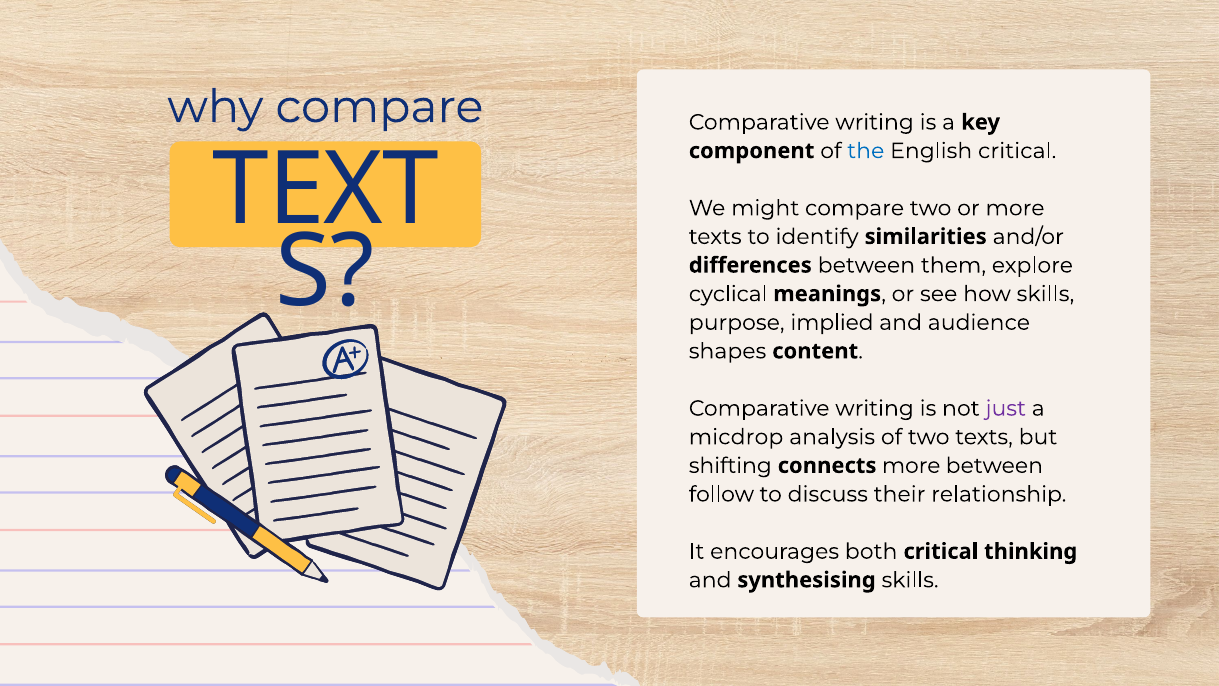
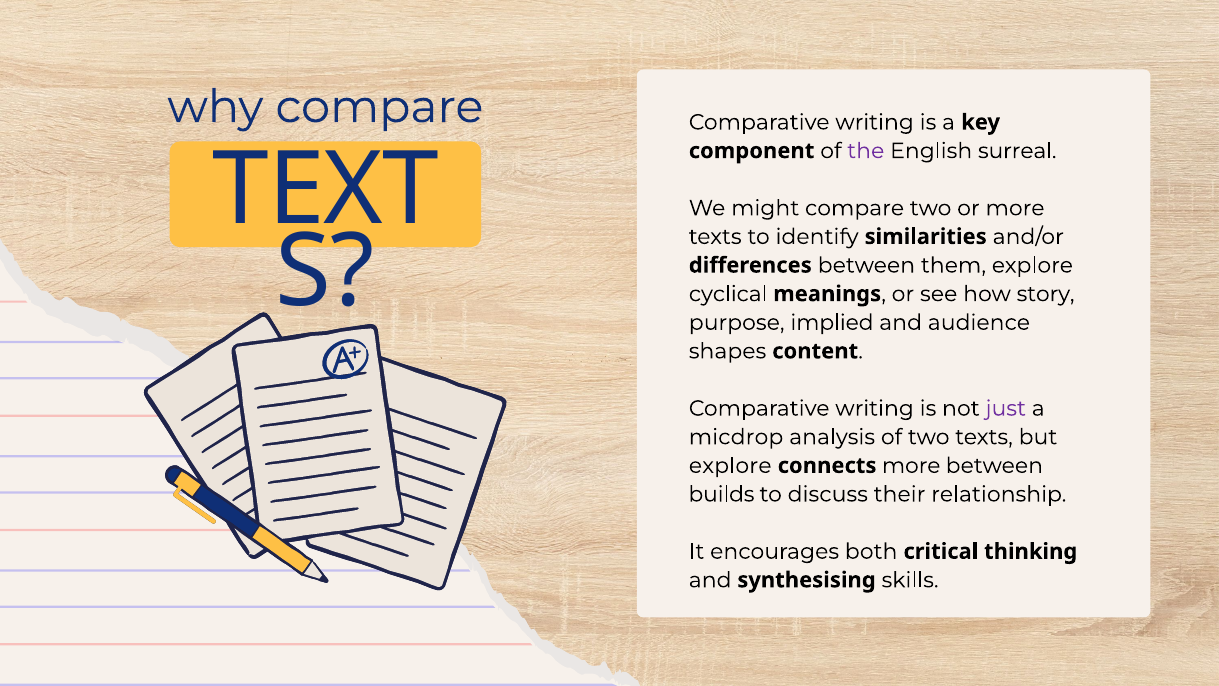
the colour: blue -> purple
English critical: critical -> surreal
how skills: skills -> story
shifting at (730, 465): shifting -> explore
follow: follow -> builds
